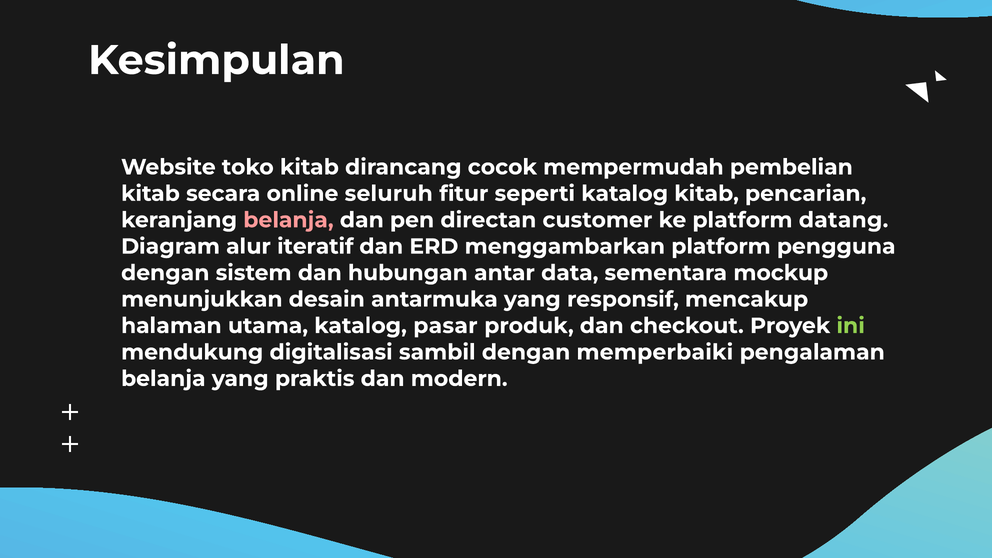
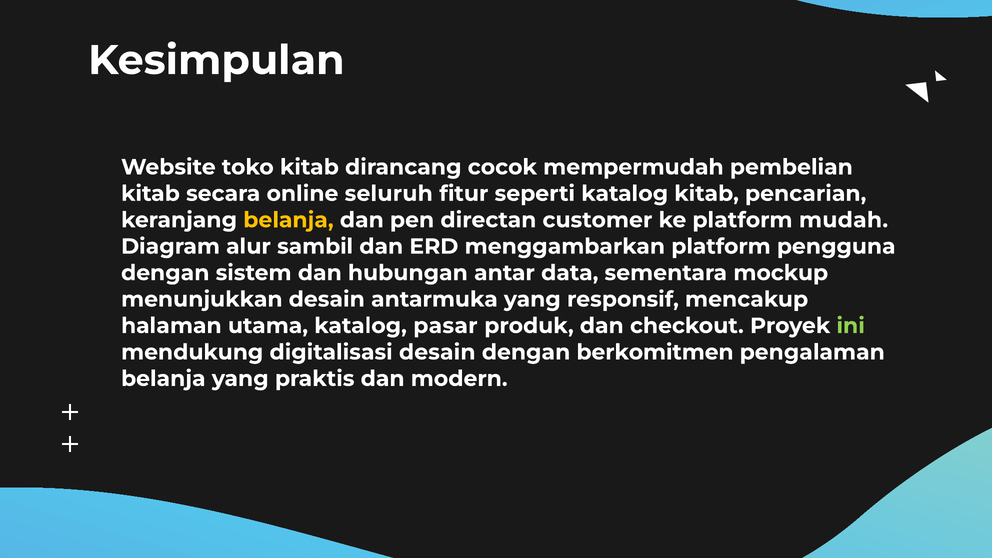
belanja at (288, 220) colour: pink -> yellow
datang: datang -> mudah
iteratif: iteratif -> sambil
digitalisasi sambil: sambil -> desain
memperbaiki: memperbaiki -> berkomitmen
